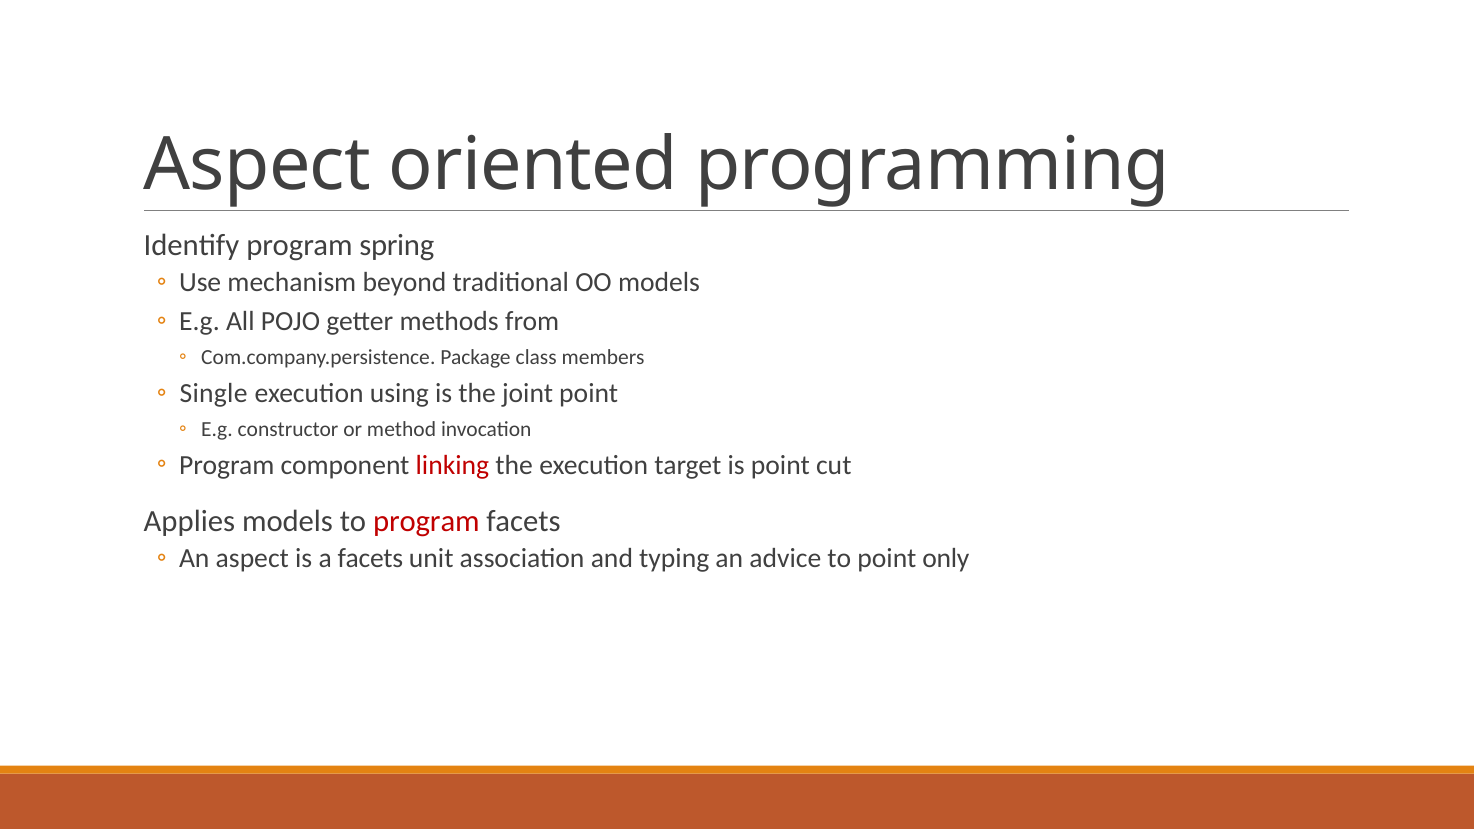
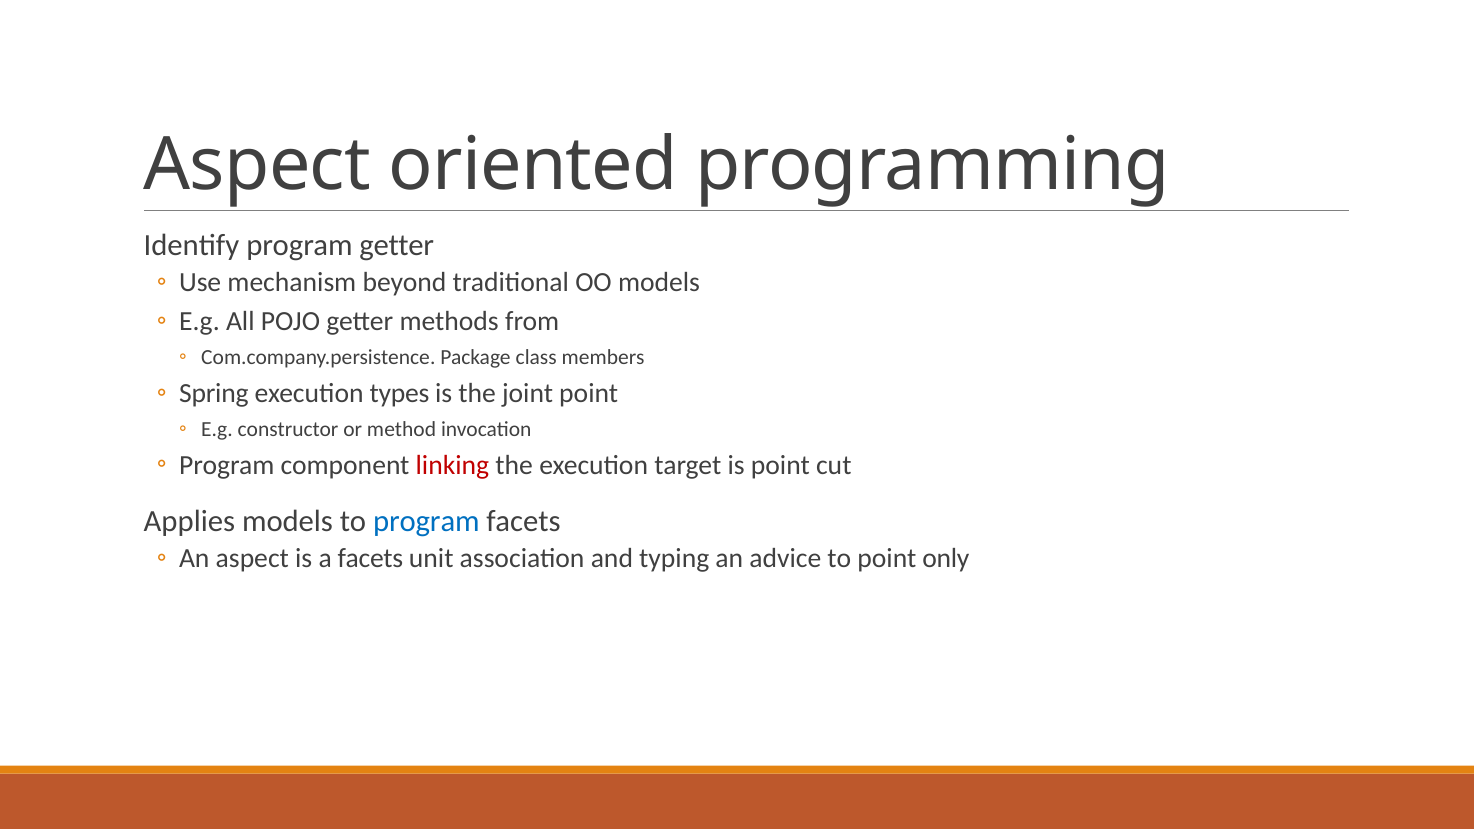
program spring: spring -> getter
Single: Single -> Spring
using: using -> types
program at (426, 521) colour: red -> blue
